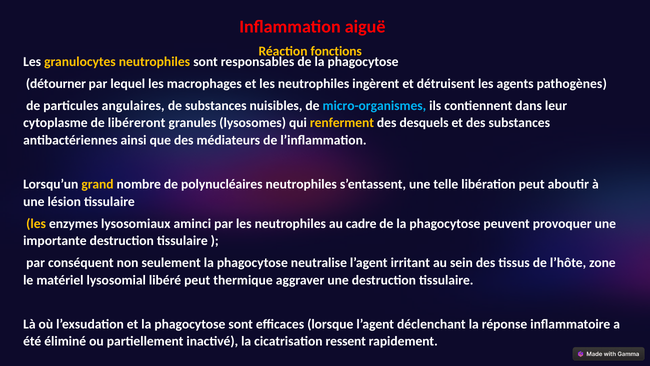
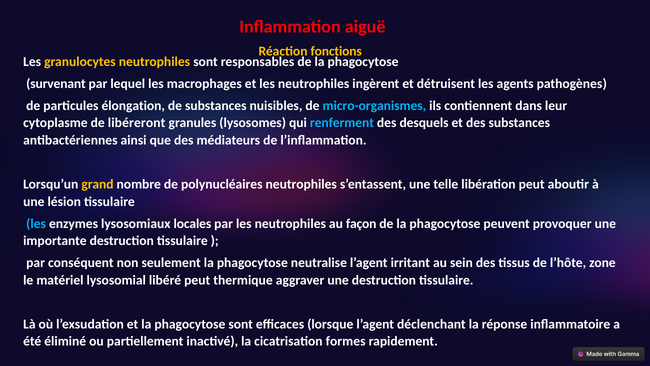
détourner: détourner -> survenant
angulaires: angulaires -> élongation
renferment colour: yellow -> light blue
les at (36, 223) colour: yellow -> light blue
aminci: aminci -> locales
cadre: cadre -> façon
ressent: ressent -> formes
